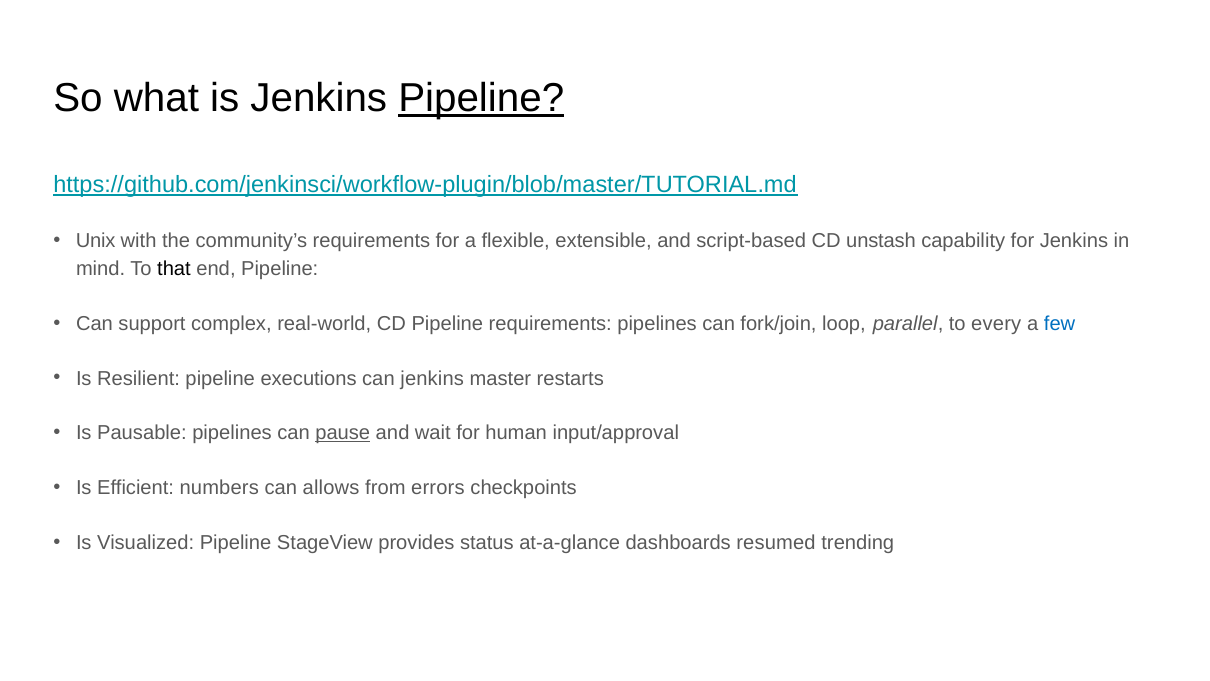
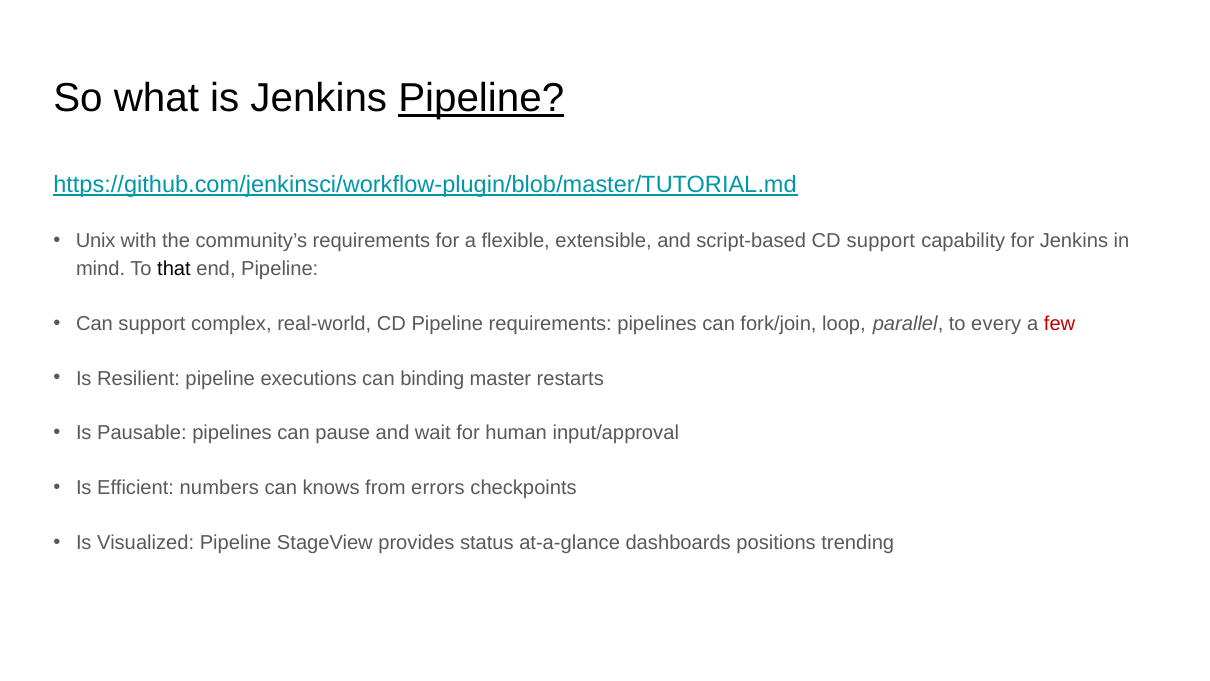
CD unstash: unstash -> support
few colour: blue -> red
can jenkins: jenkins -> binding
pause underline: present -> none
allows: allows -> knows
resumed: resumed -> positions
